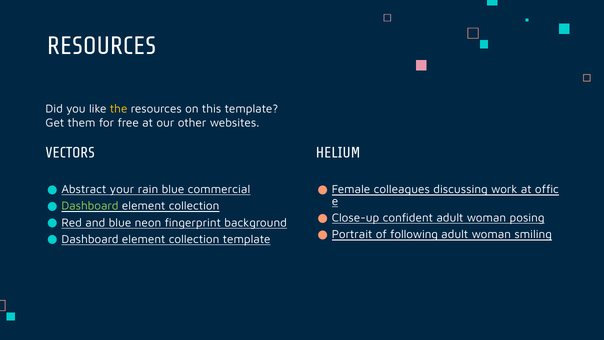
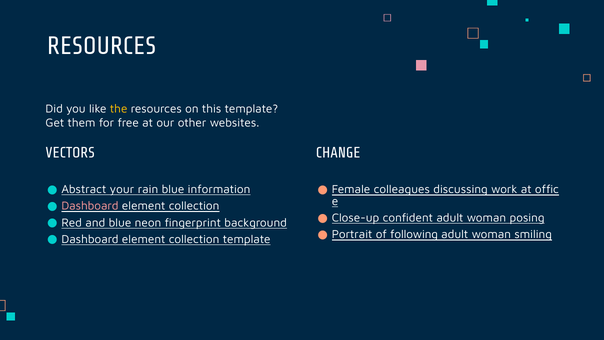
HELIUM: HELIUM -> CHANGE
commercial: commercial -> information
Dashboard at (90, 206) colour: light green -> pink
